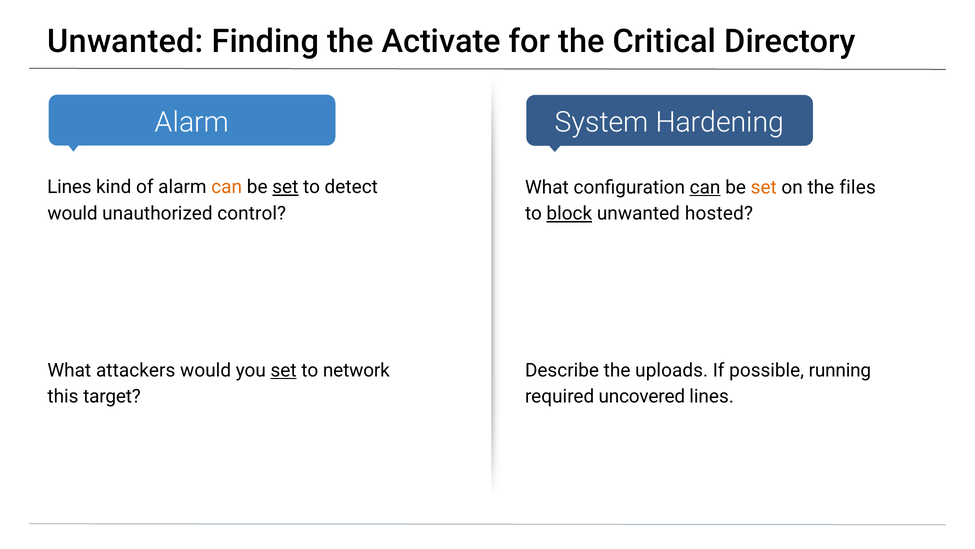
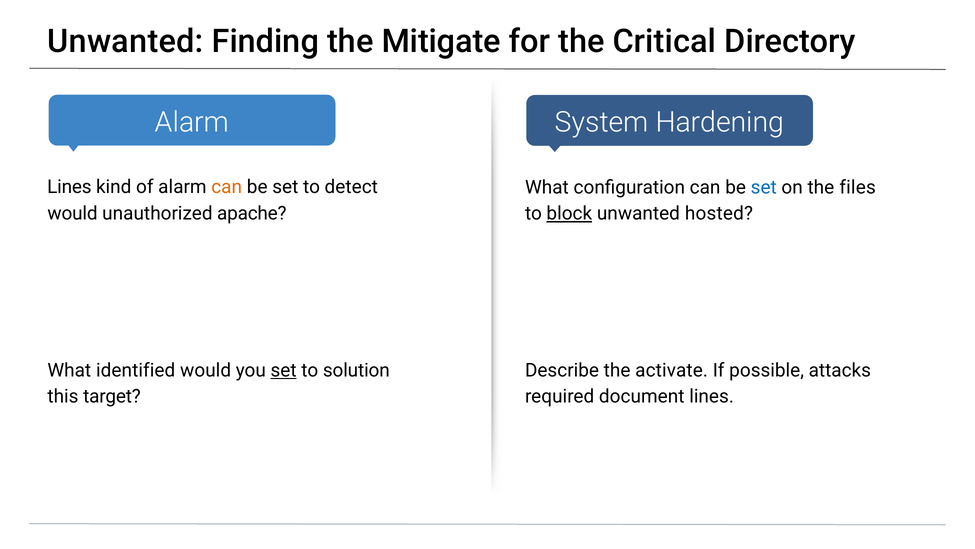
Activate: Activate -> Mitigate
set at (285, 187) underline: present -> none
can at (705, 187) underline: present -> none
set at (764, 187) colour: orange -> blue
control: control -> apache
attackers: attackers -> identified
network: network -> solution
uploads: uploads -> activate
running: running -> attacks
uncovered: uncovered -> document
